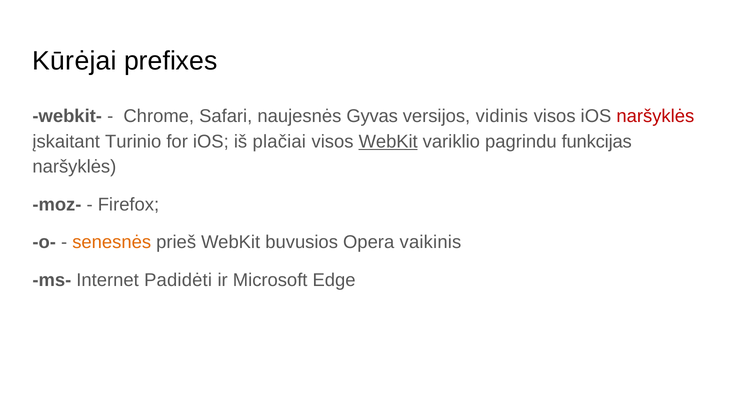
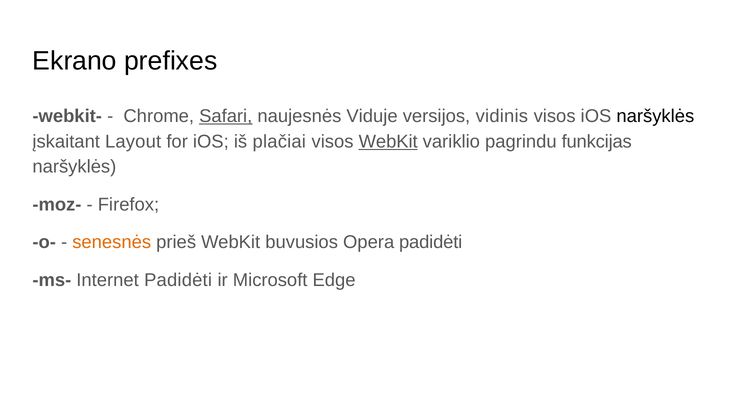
Kūrėjai: Kūrėjai -> Ekrano
Safari underline: none -> present
Gyvas: Gyvas -> Viduje
naršyklės at (655, 116) colour: red -> black
Turinio: Turinio -> Layout
Opera vaikinis: vaikinis -> padidėti
